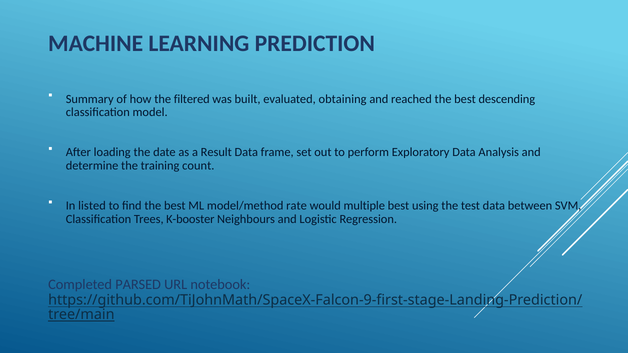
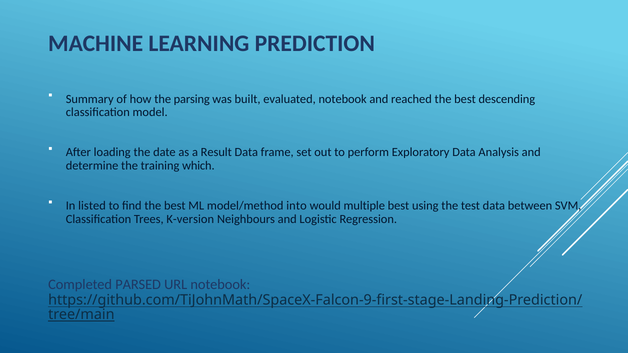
filtered: filtered -> parsing
evaluated obtaining: obtaining -> notebook
count: count -> which
rate: rate -> into
K-booster: K-booster -> K-version
